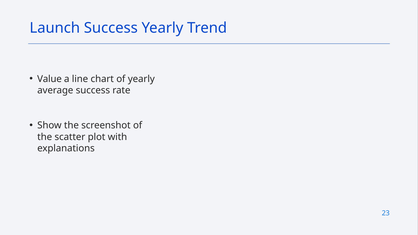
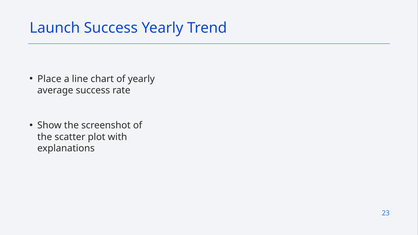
Value: Value -> Place
